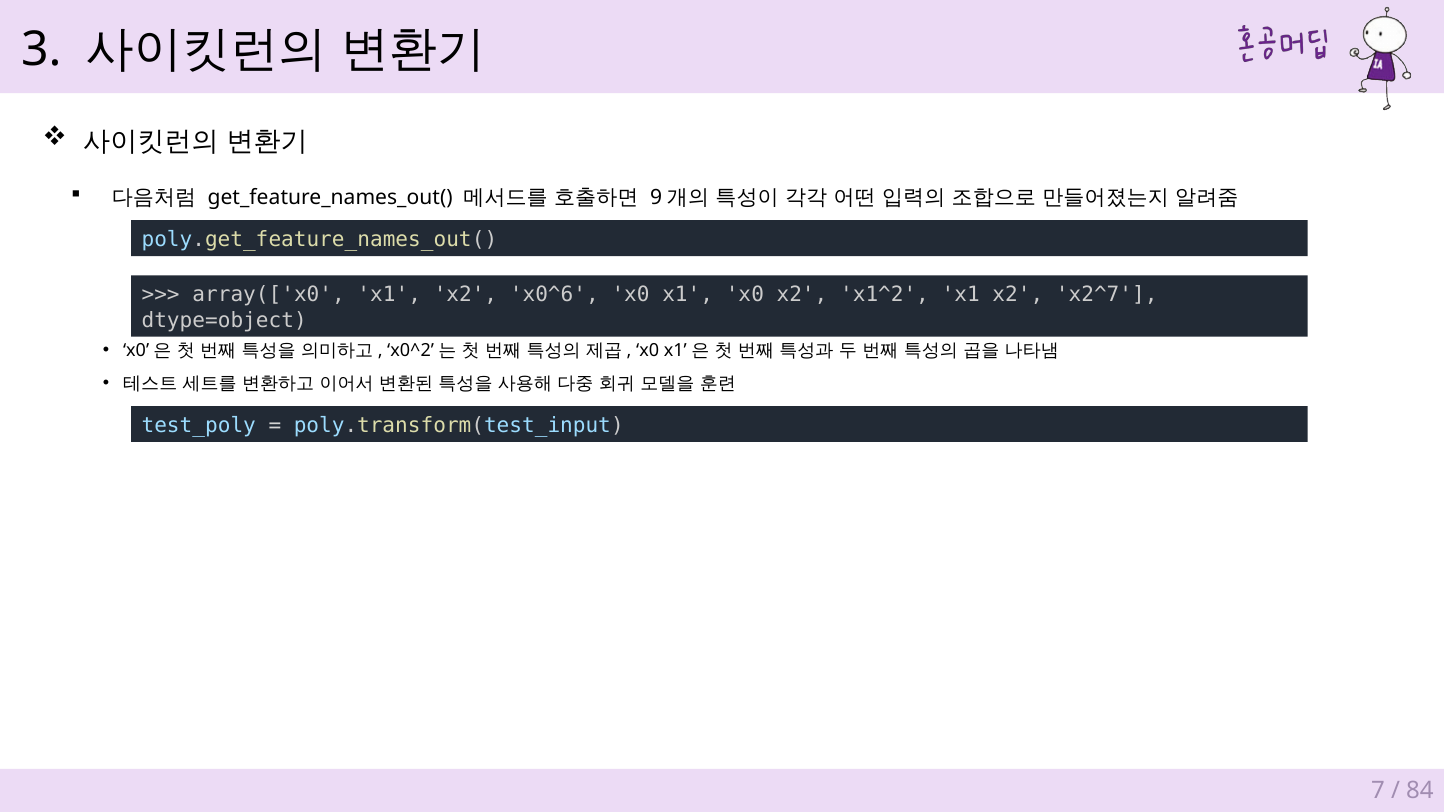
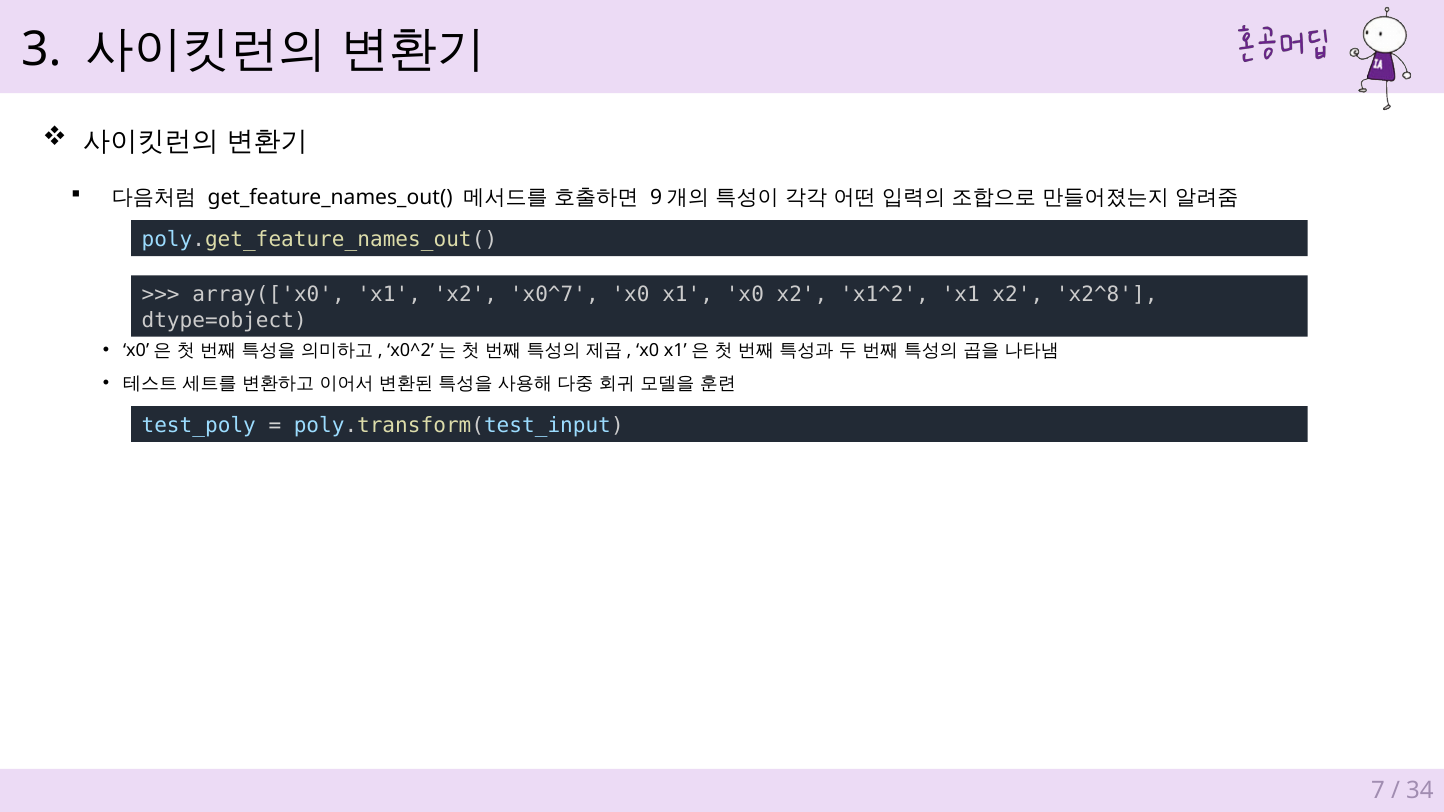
x0^6: x0^6 -> x0^7
x2^7: x2^7 -> x2^8
84: 84 -> 34
